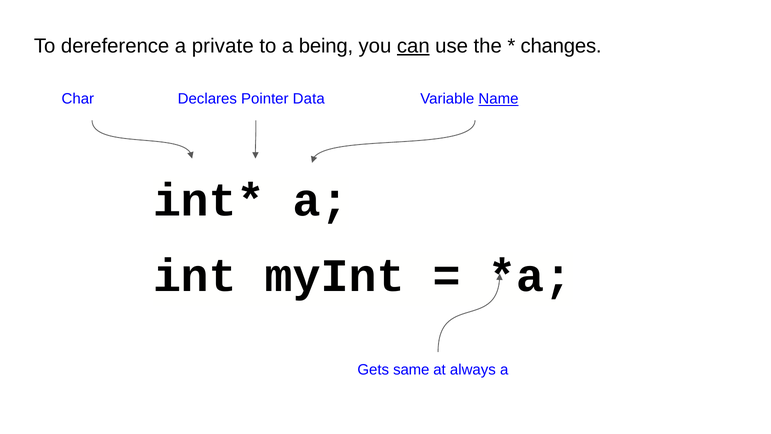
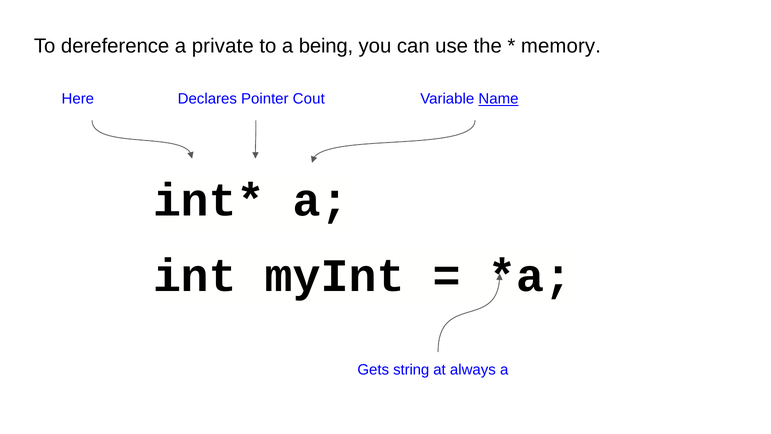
can underline: present -> none
changes: changes -> memory
Char: Char -> Here
Data: Data -> Cout
same: same -> string
